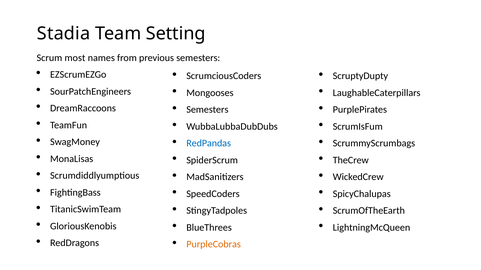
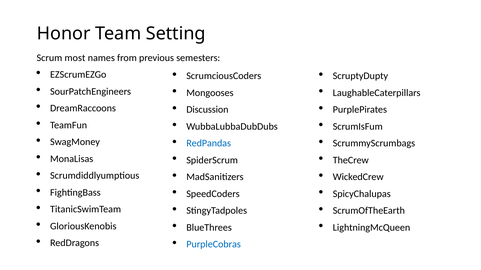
Stadia: Stadia -> Honor
Semesters at (207, 110): Semesters -> Discussion
PurpleCobras colour: orange -> blue
